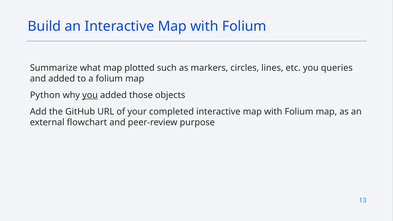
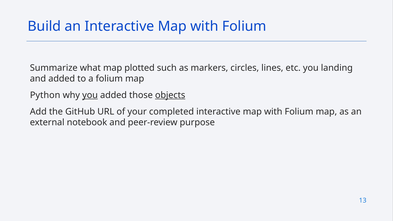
queries: queries -> landing
objects underline: none -> present
flowchart: flowchart -> notebook
